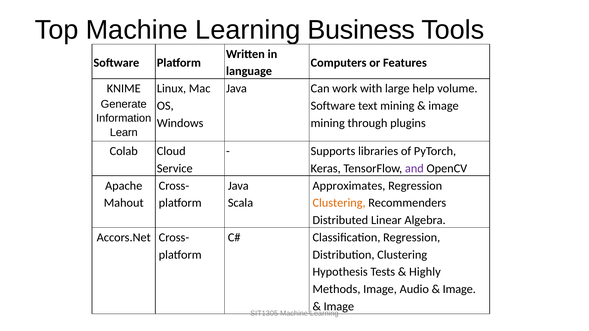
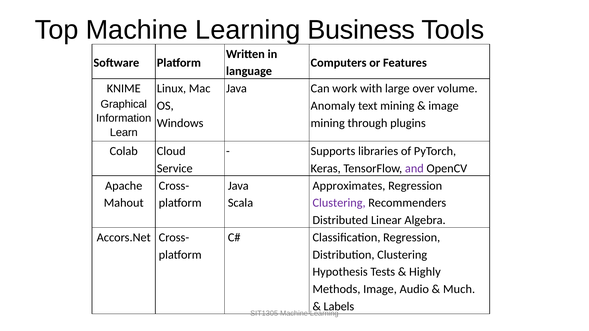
help: help -> over
Generate: Generate -> Graphical
Software at (333, 106): Software -> Anomaly
Clustering at (339, 203) colour: orange -> purple
Image at (459, 289): Image -> Much
Image at (339, 307): Image -> Labels
